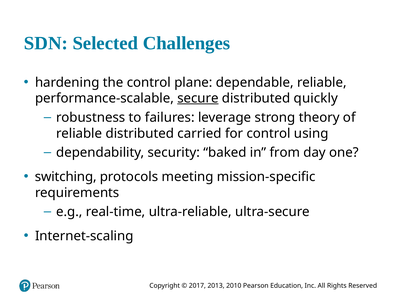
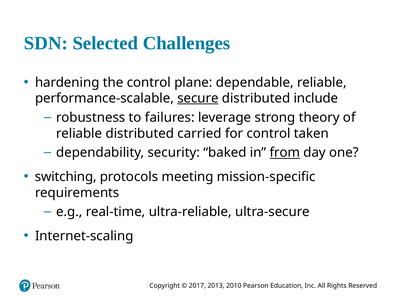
quickly: quickly -> include
using: using -> taken
from underline: none -> present
